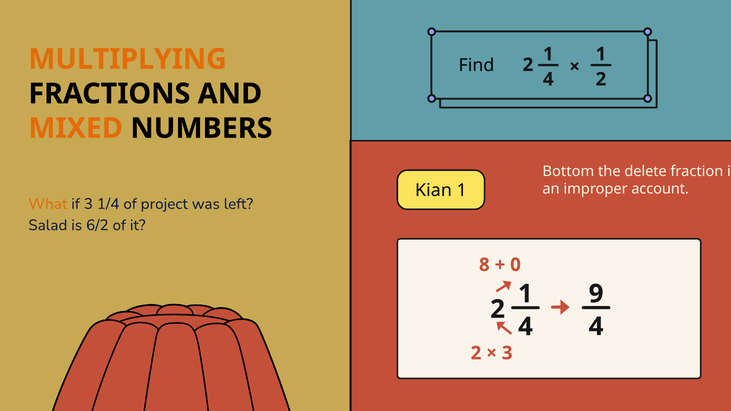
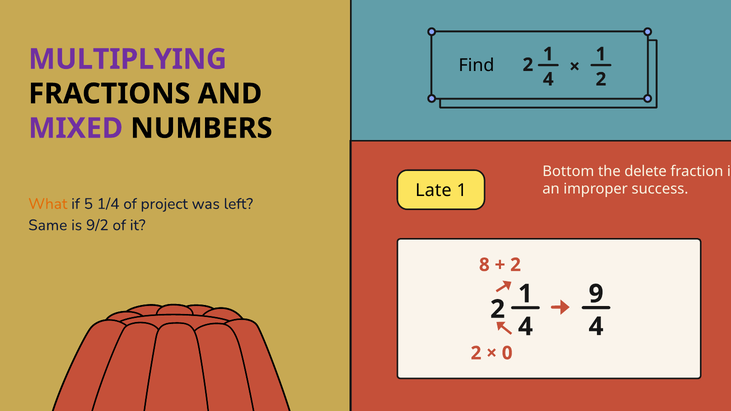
MULTIPLYING colour: orange -> purple
MIXED colour: orange -> purple
account: account -> success
Kian: Kian -> Late
if 3: 3 -> 5
Salad: Salad -> Same
6/2: 6/2 -> 9/2
0 at (516, 265): 0 -> 2
3 at (507, 353): 3 -> 0
